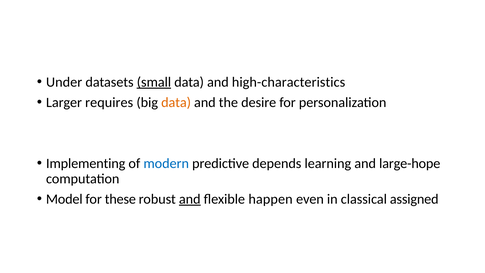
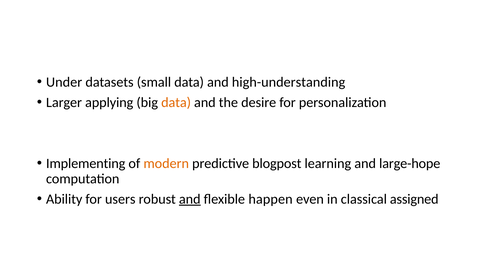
small underline: present -> none
high-characteristics: high-characteristics -> high-understanding
requires: requires -> applying
modern colour: blue -> orange
depends: depends -> blogpost
Model: Model -> Ability
these: these -> users
